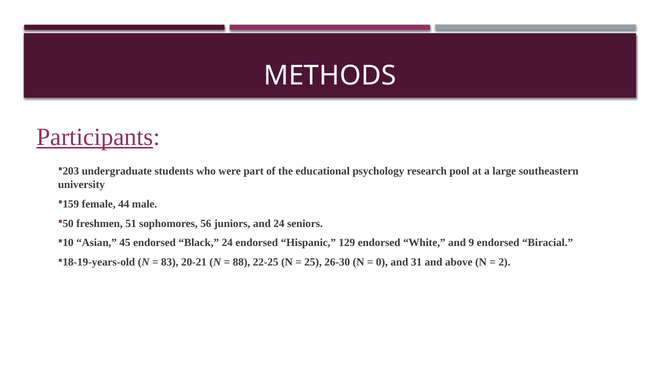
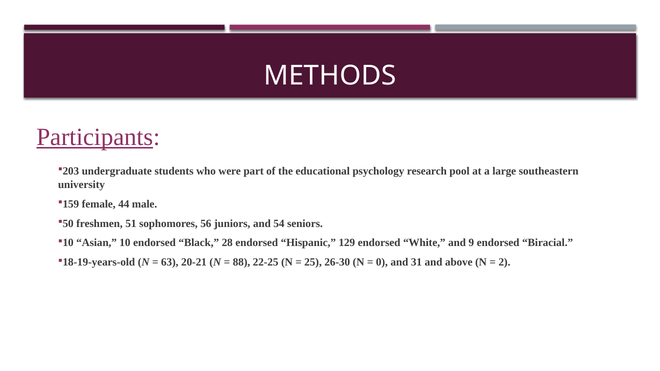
and 24: 24 -> 54
45: 45 -> 10
Black 24: 24 -> 28
83: 83 -> 63
